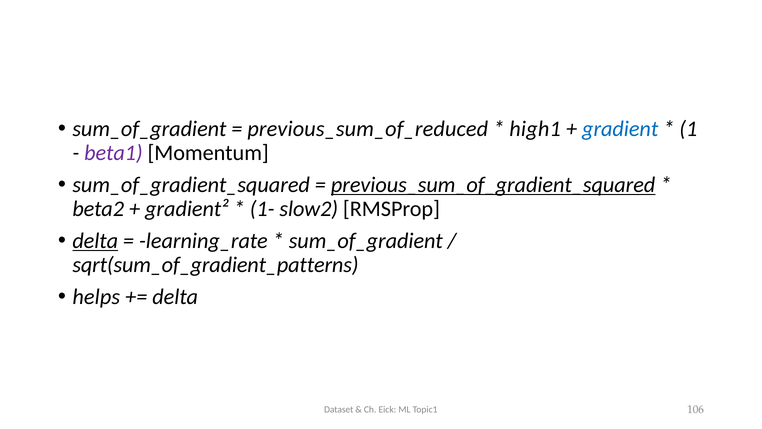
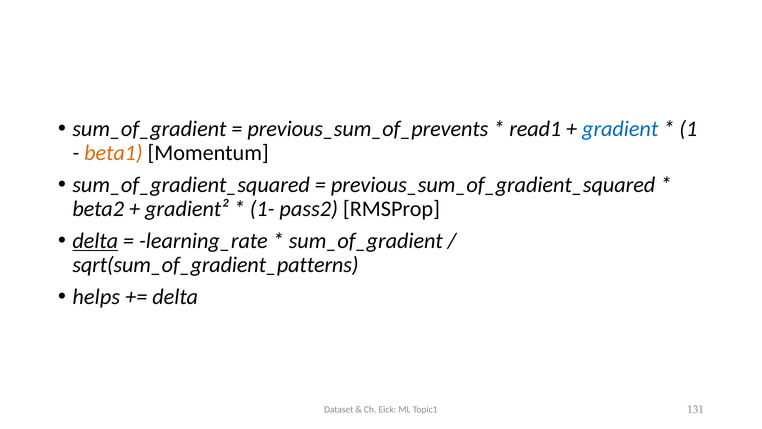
previous_sum_of_reduced: previous_sum_of_reduced -> previous_sum_of_prevents
high1: high1 -> read1
beta1 colour: purple -> orange
previous_sum_of_gradient_squared underline: present -> none
slow2: slow2 -> pass2
106: 106 -> 131
